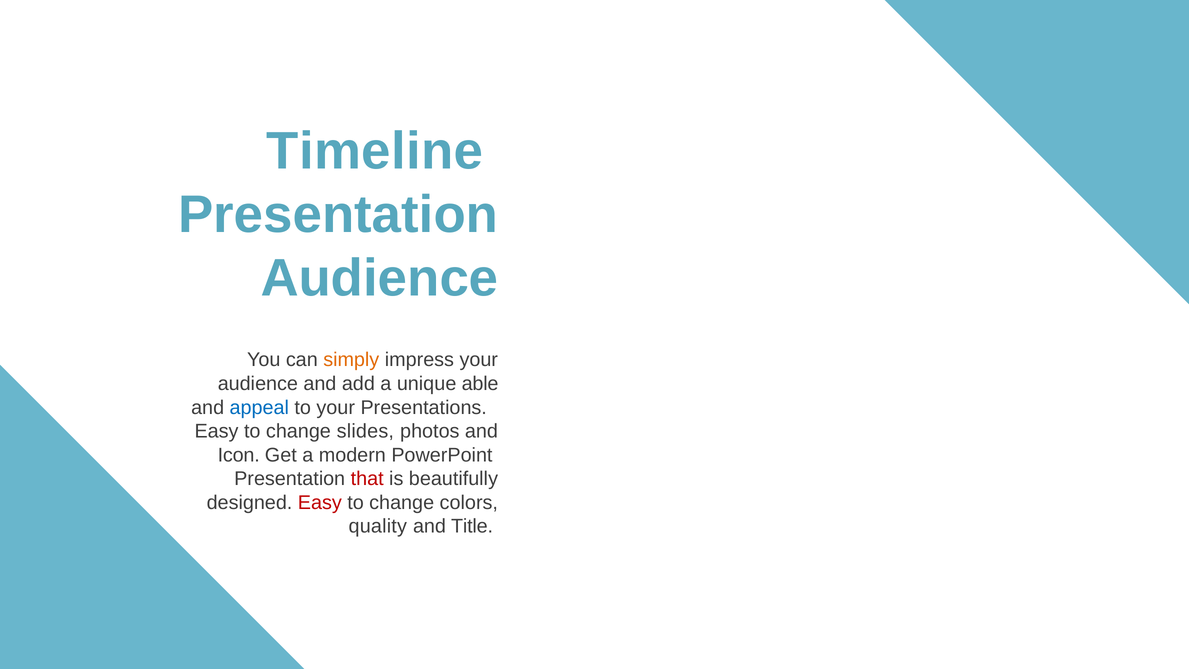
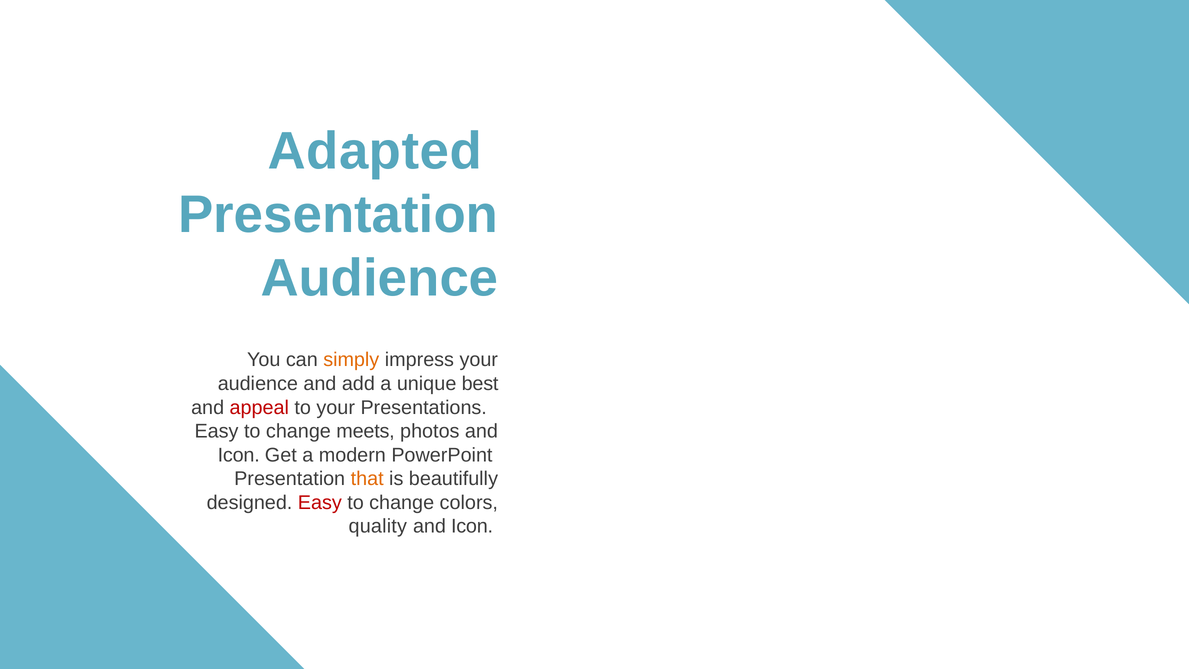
Timeline: Timeline -> Adapted
able: able -> best
appeal colour: blue -> red
slides: slides -> meets
that colour: red -> orange
Title at (472, 526): Title -> Icon
